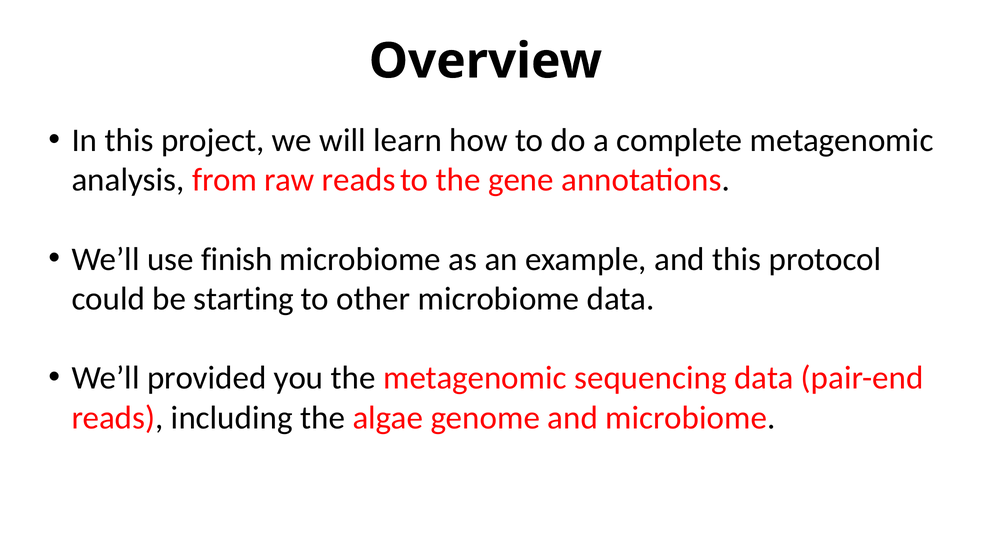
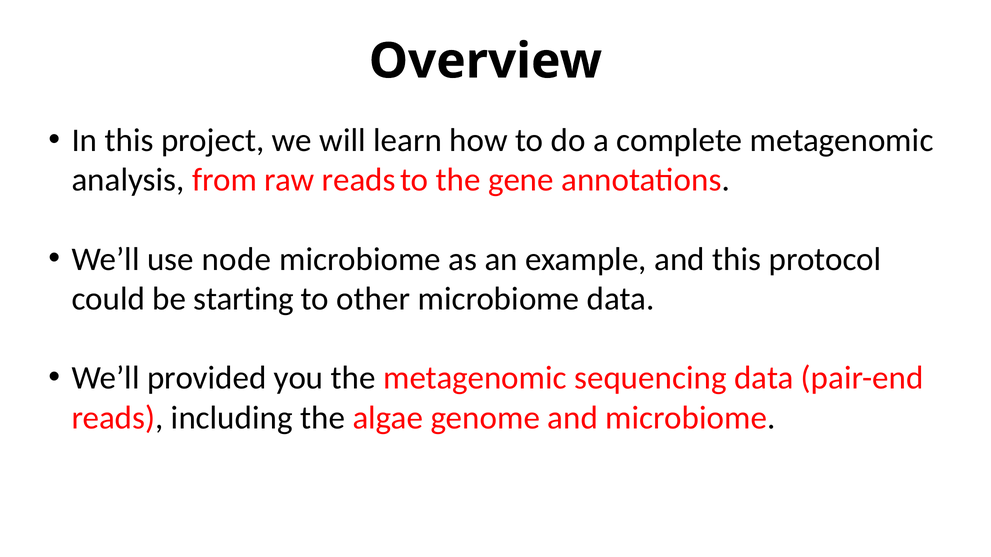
finish: finish -> node
